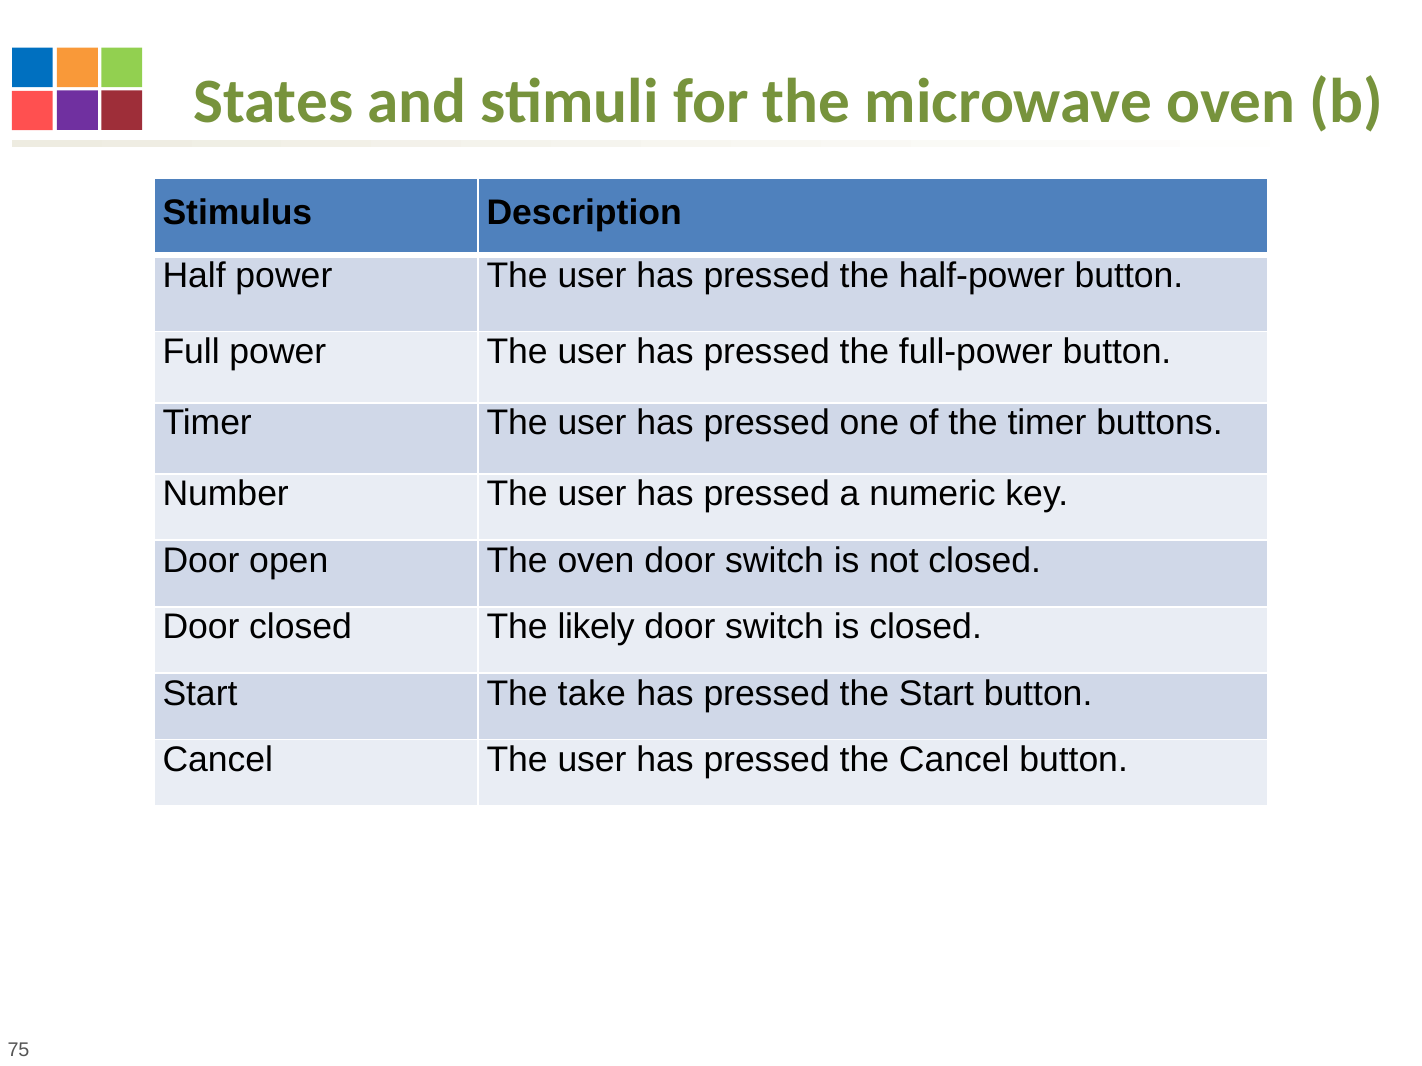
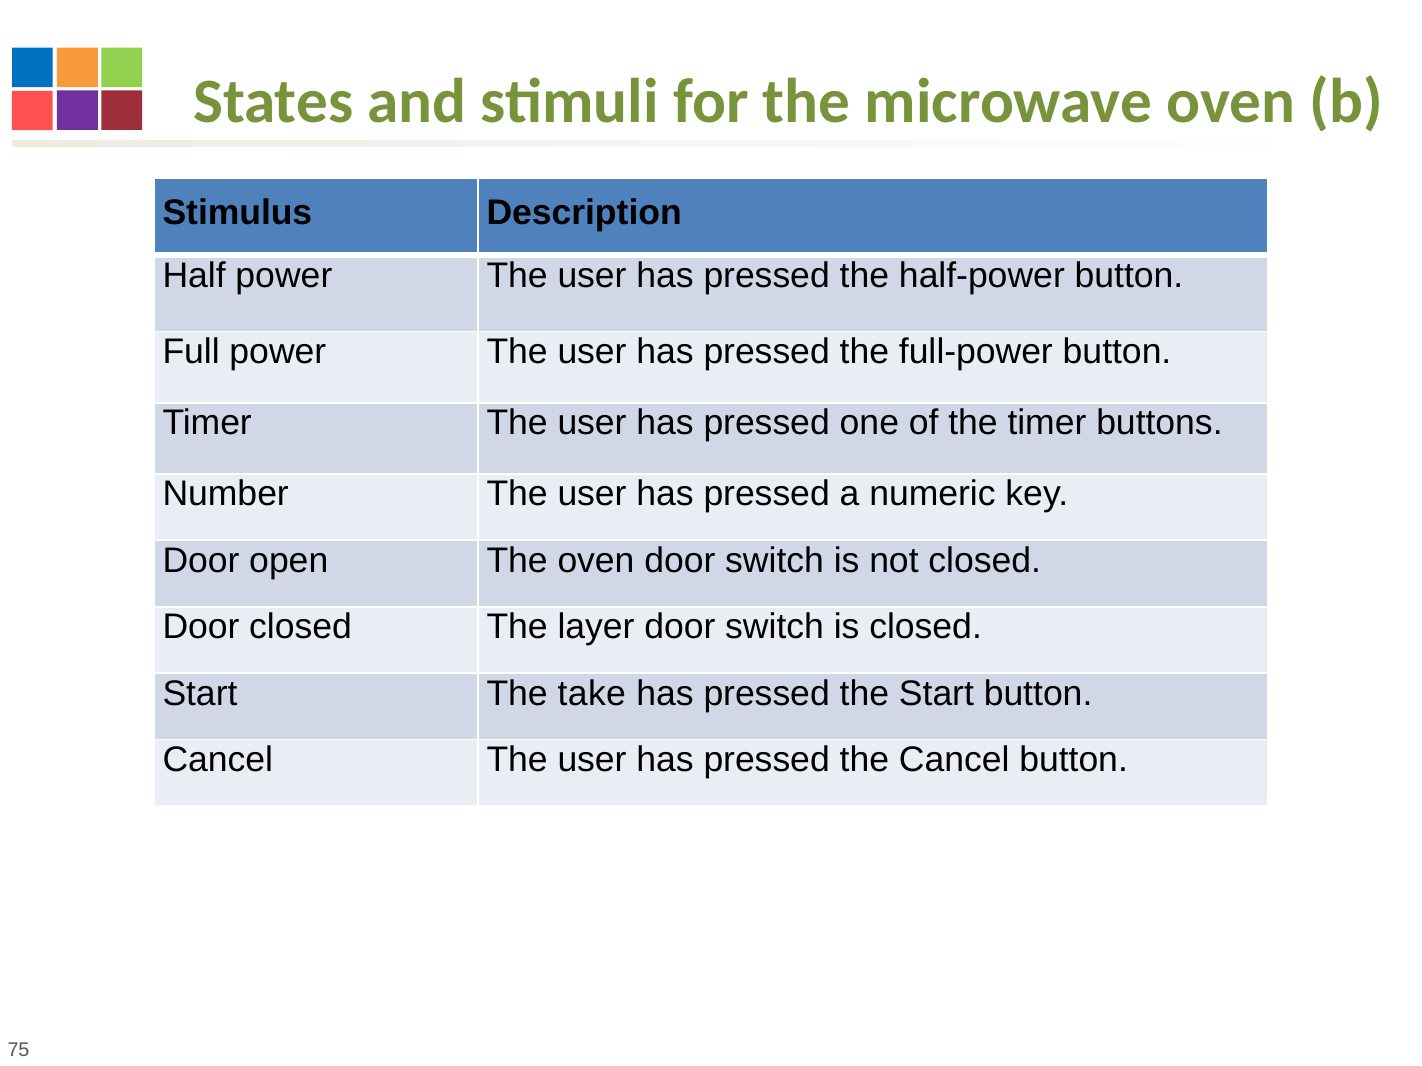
likely: likely -> layer
